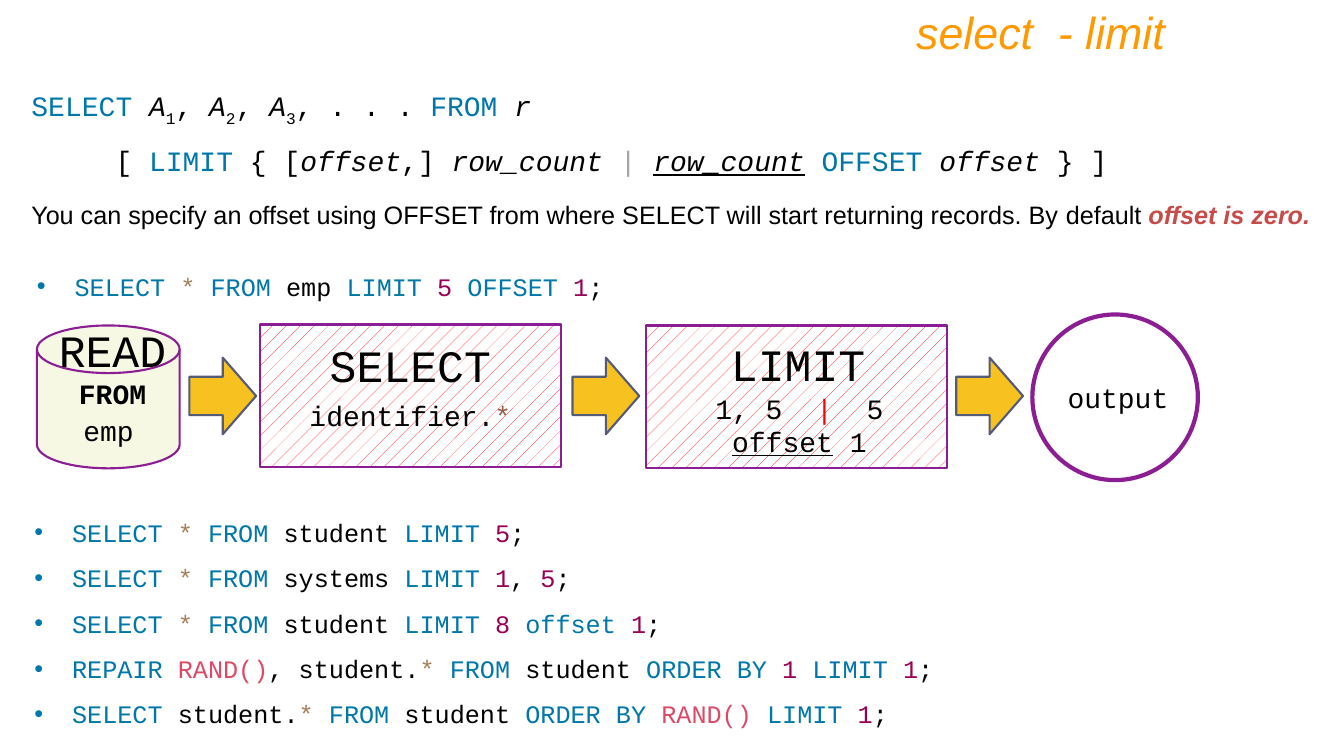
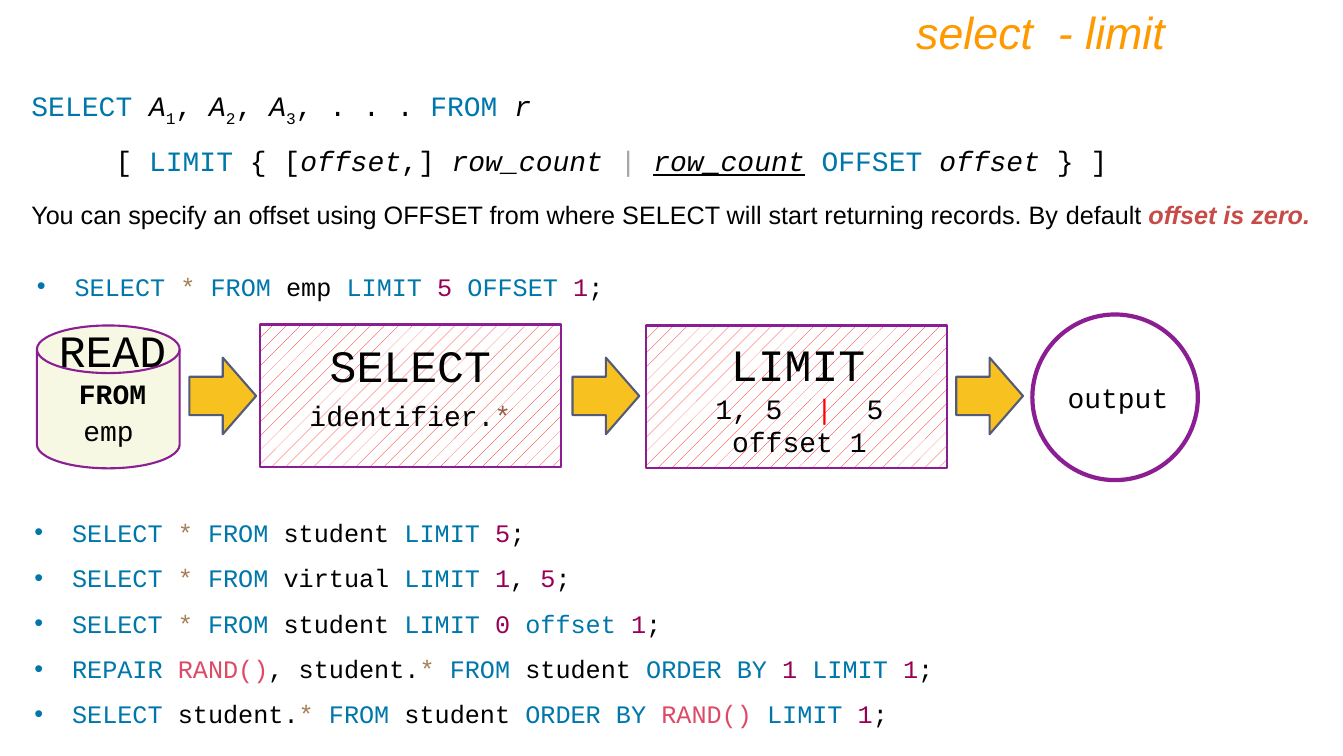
offset at (783, 443) underline: present -> none
systems: systems -> virtual
8: 8 -> 0
